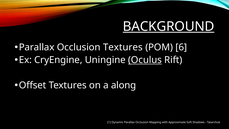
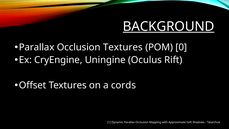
6: 6 -> 0
Oculus underline: present -> none
along: along -> cords
